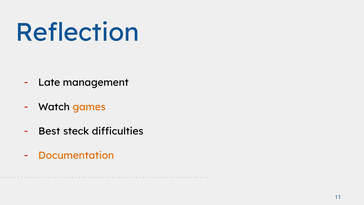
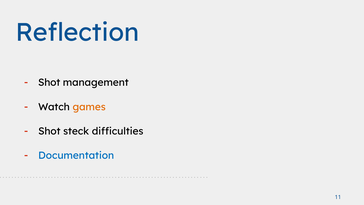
Late at (49, 83): Late -> Shot
Best at (49, 131): Best -> Shot
Documentation colour: orange -> blue
